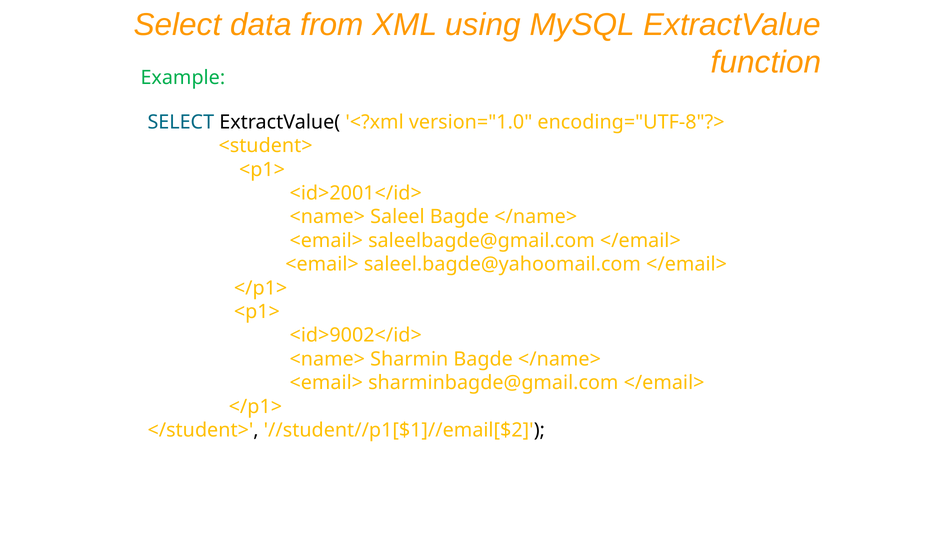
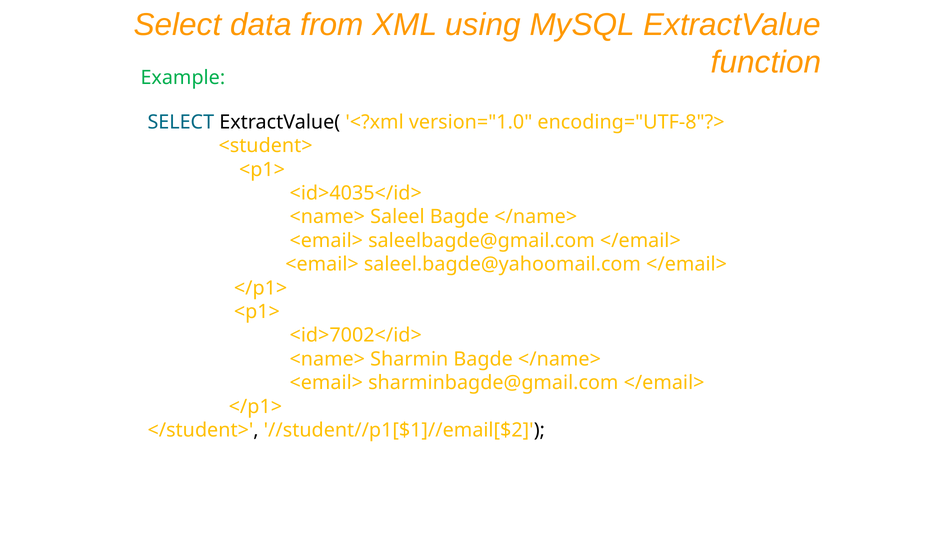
<id>2001</id>: <id>2001</id> -> <id>4035</id>
<id>9002</id>: <id>9002</id> -> <id>7002</id>
